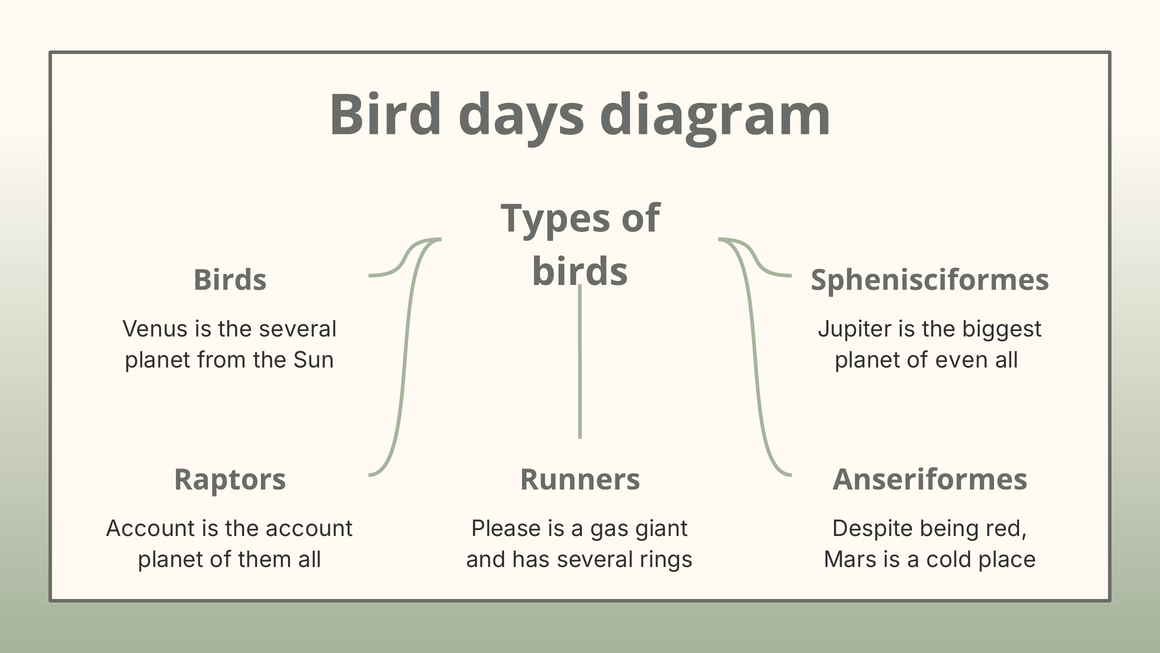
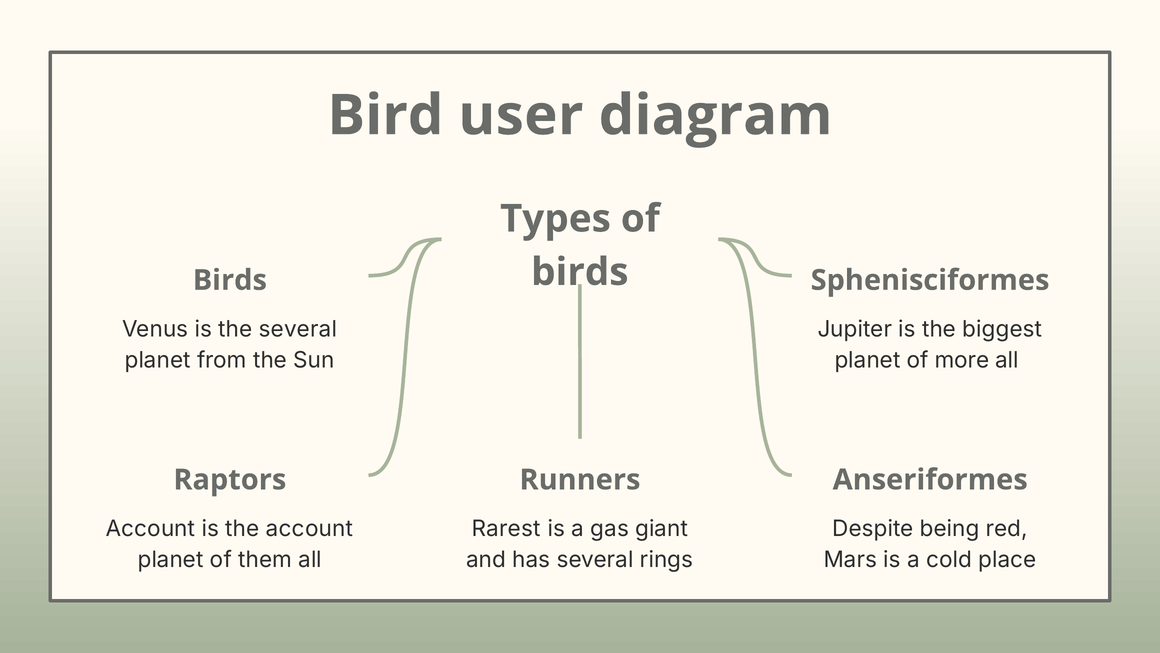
days: days -> user
even: even -> more
Please: Please -> Rarest
